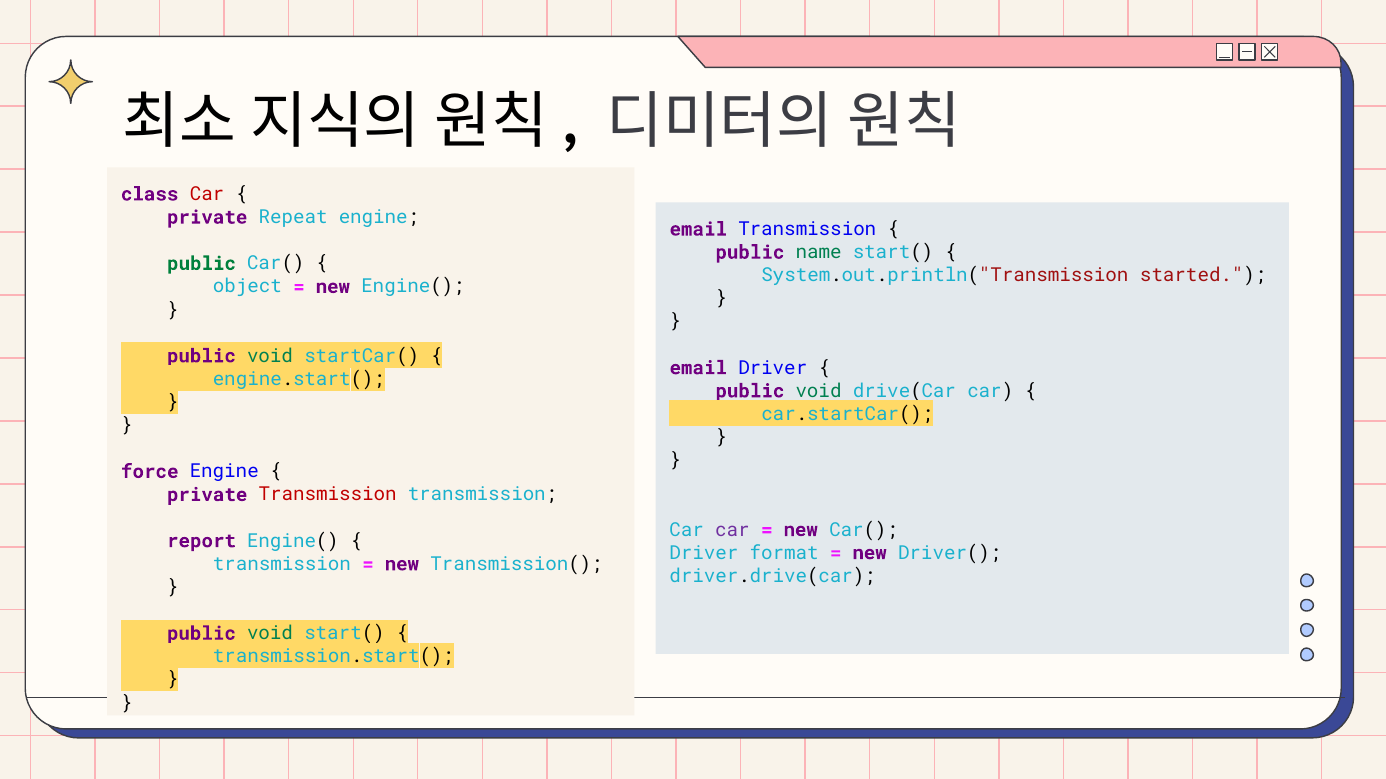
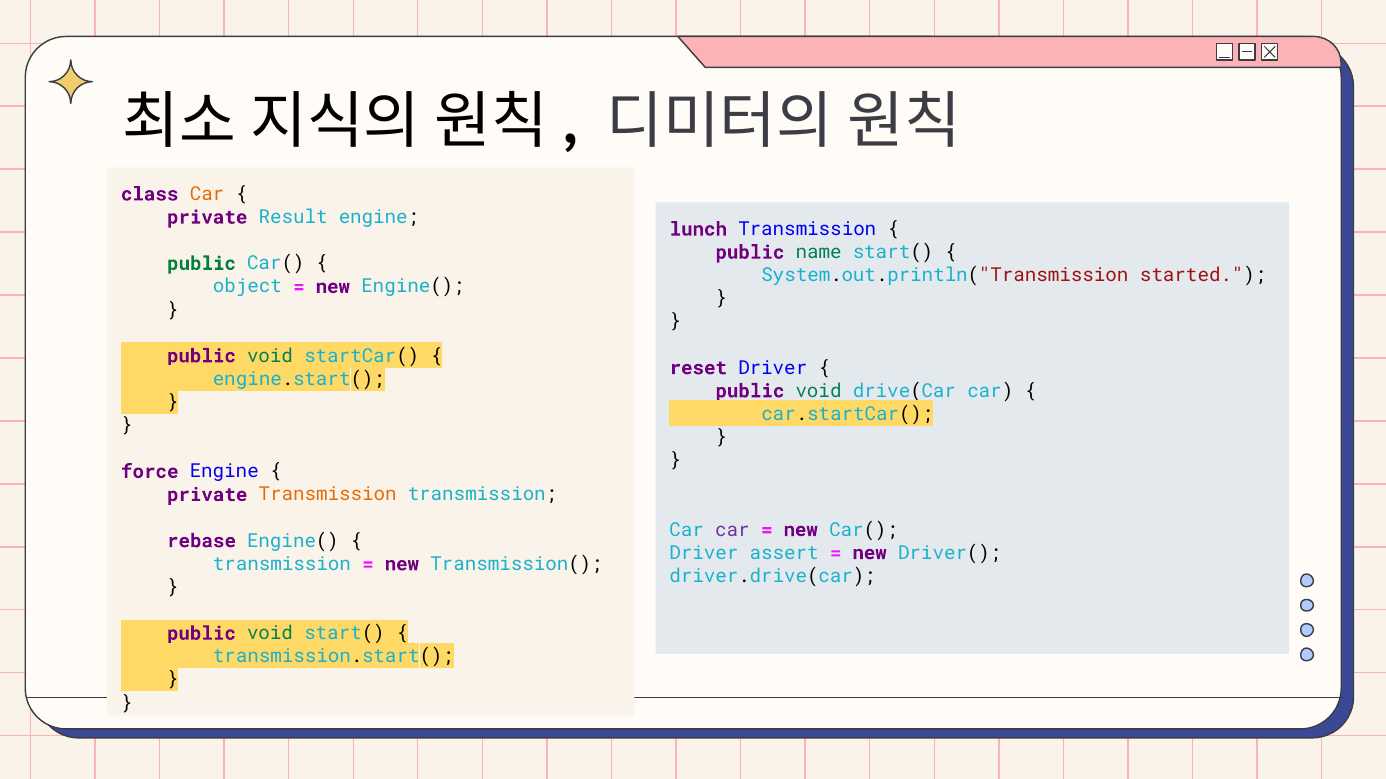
Car at (207, 194) colour: red -> orange
Repeat: Repeat -> Result
email at (698, 229): email -> lunch
email at (698, 368): email -> reset
Transmission at (328, 495) colour: red -> orange
report: report -> rebase
format: format -> assert
